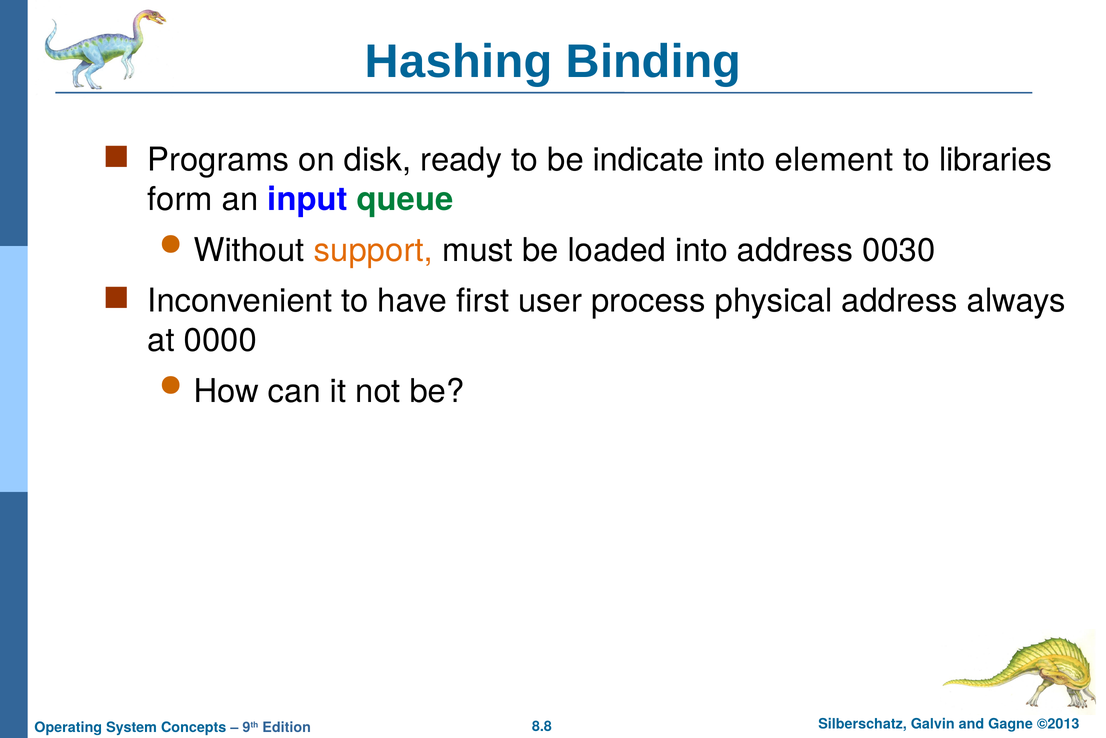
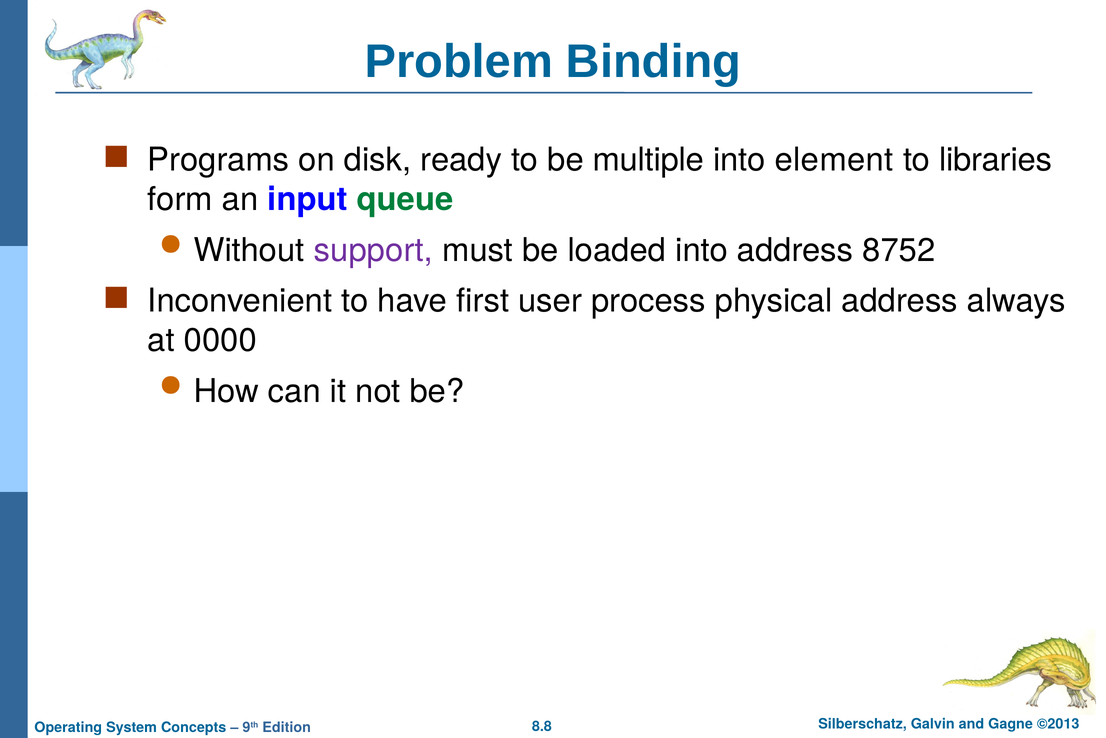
Hashing: Hashing -> Problem
indicate: indicate -> multiple
support colour: orange -> purple
0030: 0030 -> 8752
